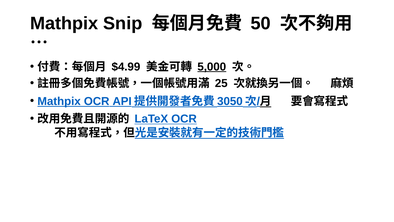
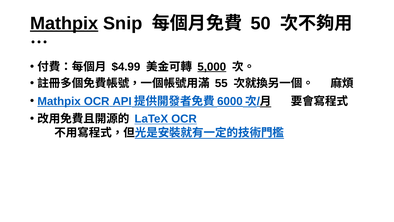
Mathpix at (64, 23) underline: none -> present
25: 25 -> 55
3050: 3050 -> 6000
